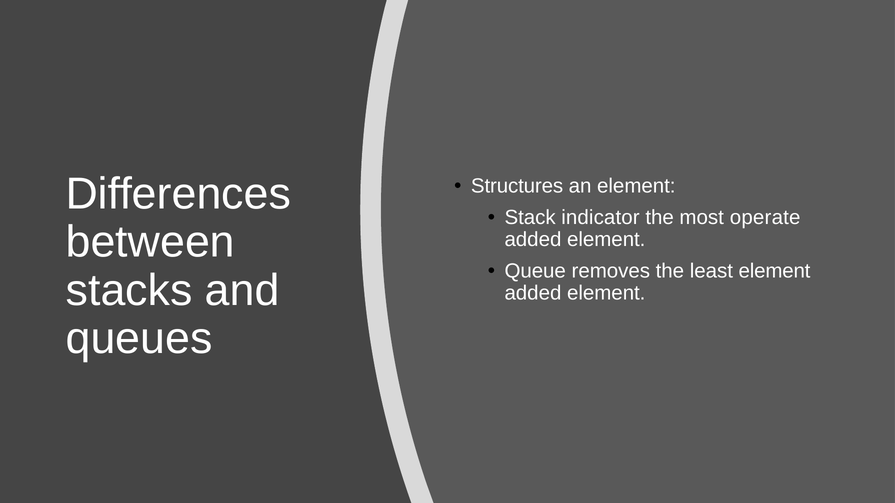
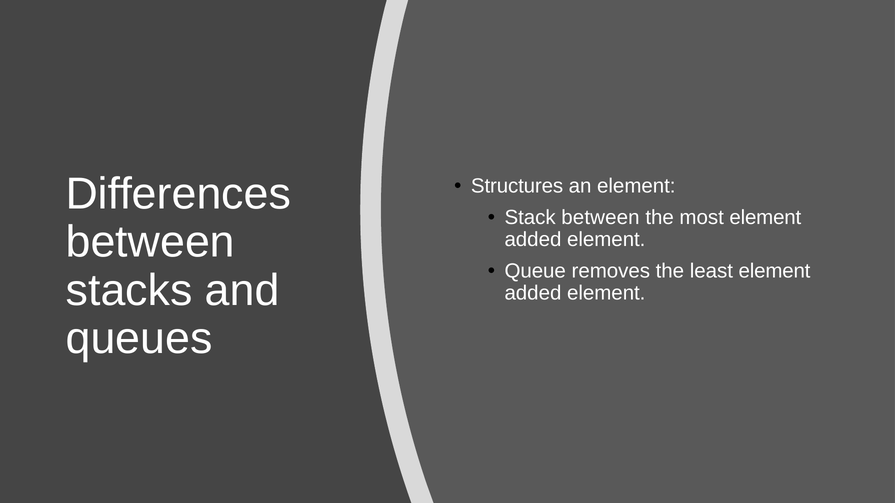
Stack indicator: indicator -> between
most operate: operate -> element
